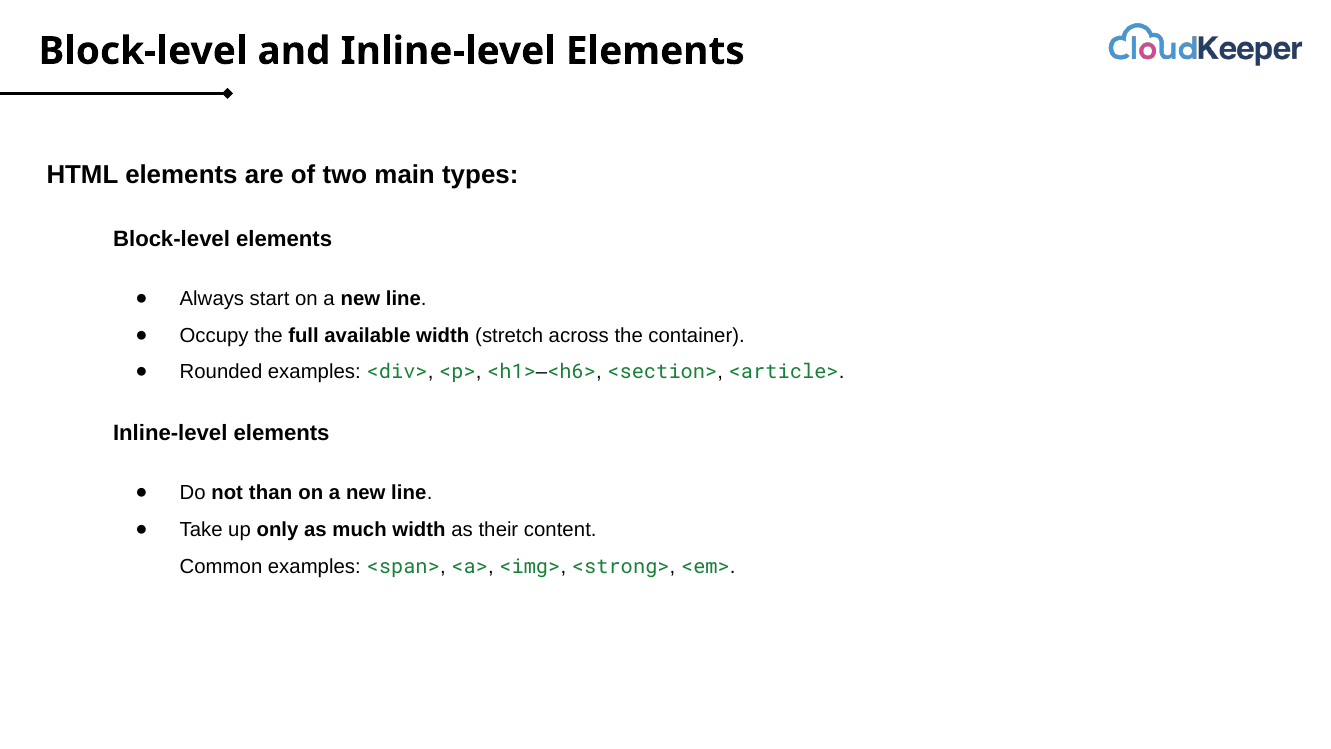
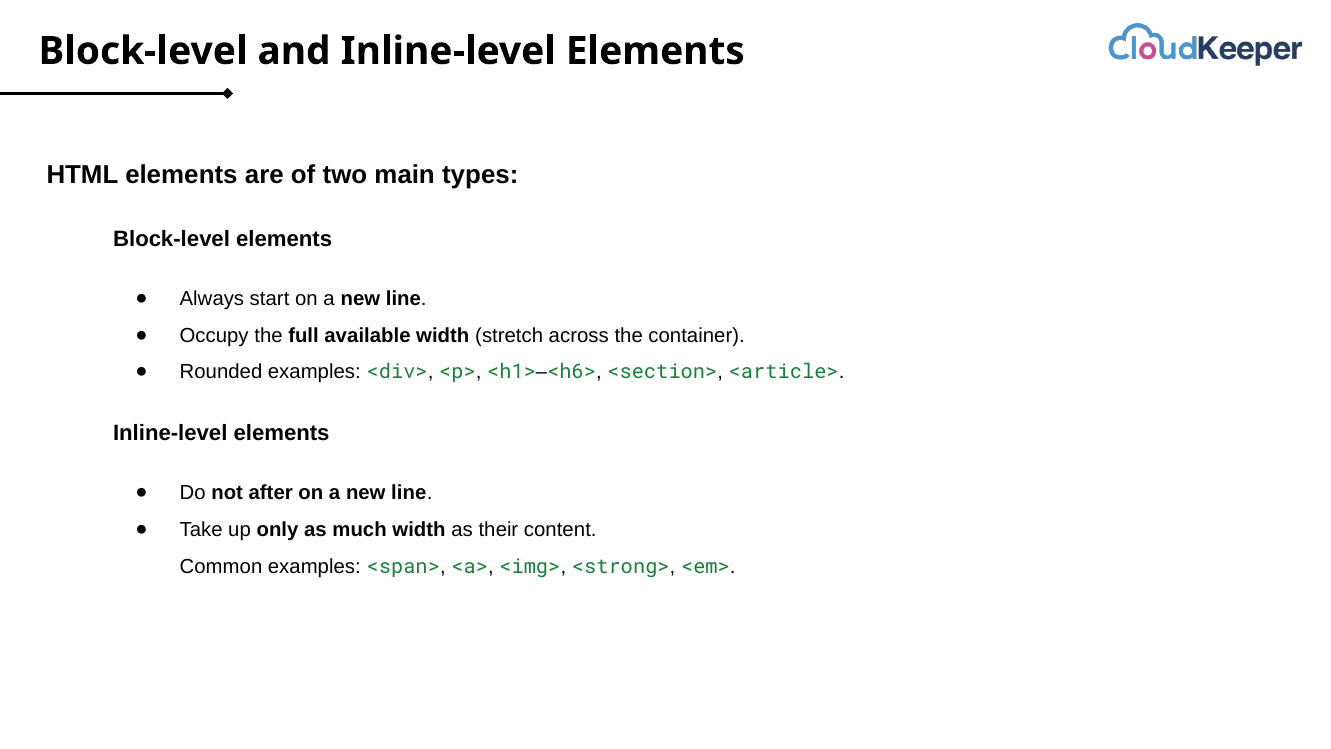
than: than -> after
